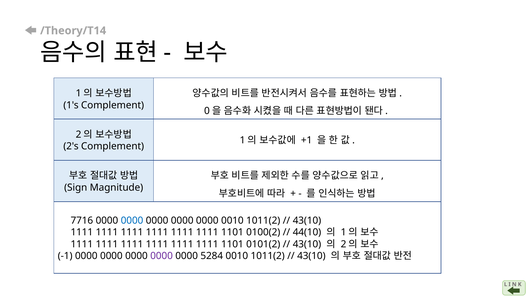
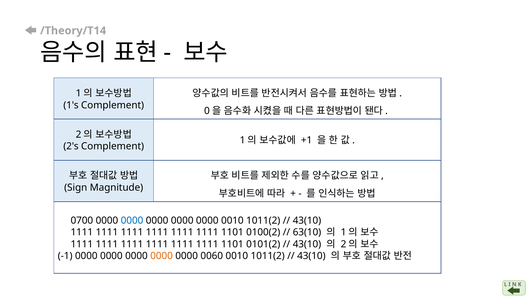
7716: 7716 -> 0700
44(10: 44(10 -> 63(10
0000 at (162, 256) colour: purple -> orange
5284: 5284 -> 0060
